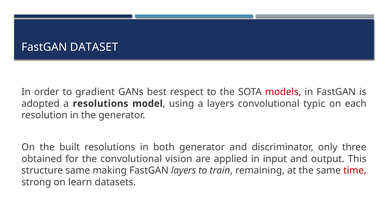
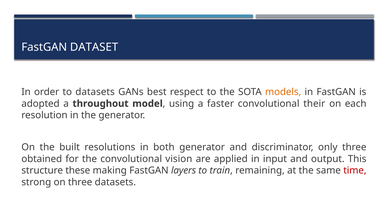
to gradient: gradient -> datasets
models colour: red -> orange
a resolutions: resolutions -> throughout
a layers: layers -> faster
typic: typic -> their
structure same: same -> these
on learn: learn -> three
